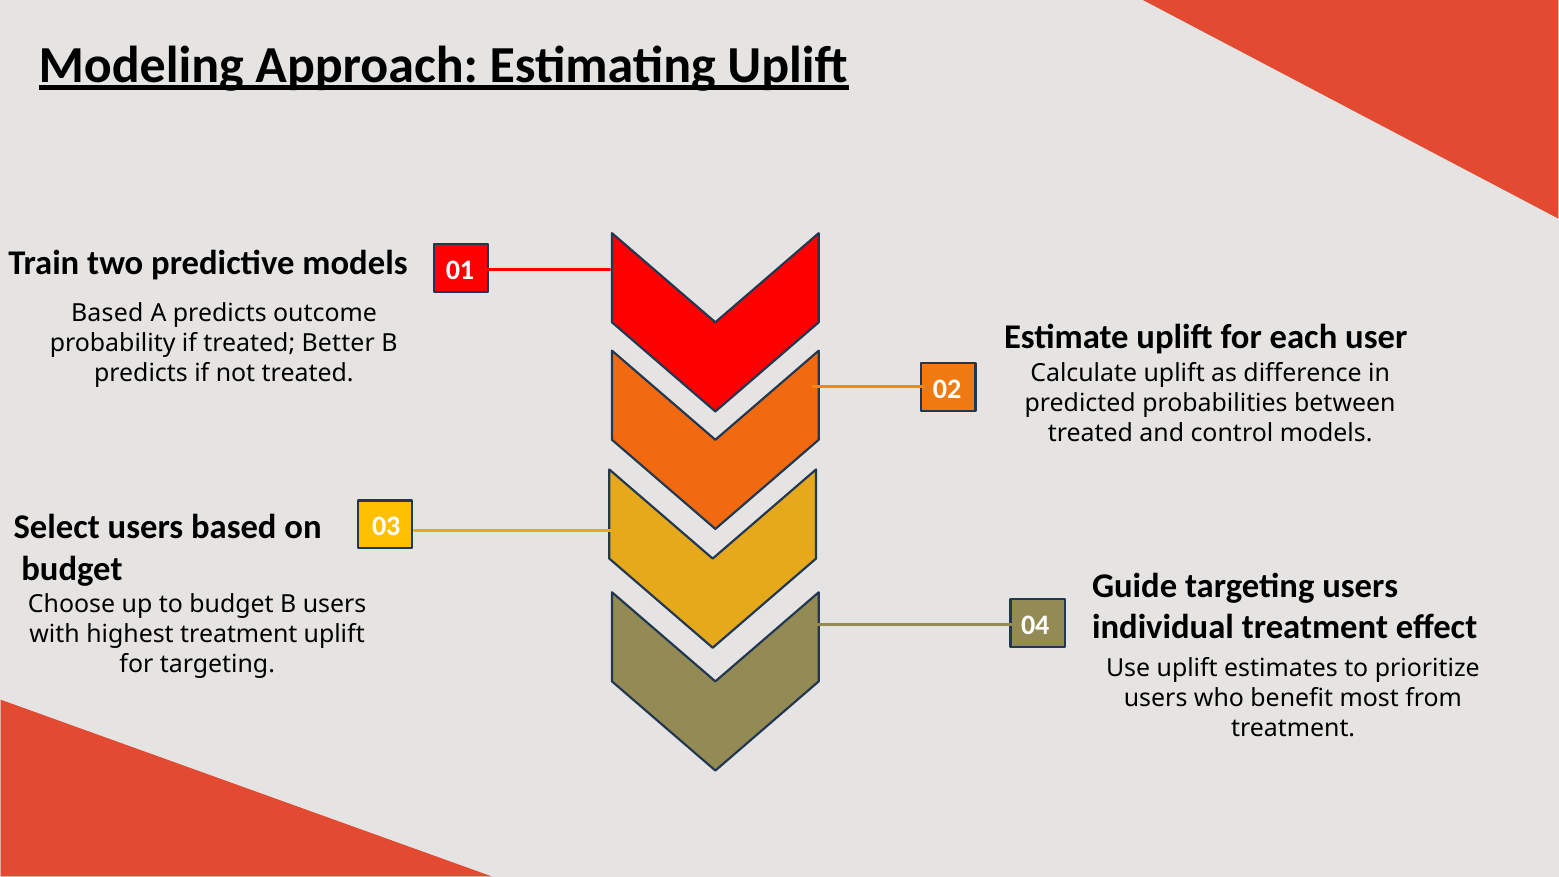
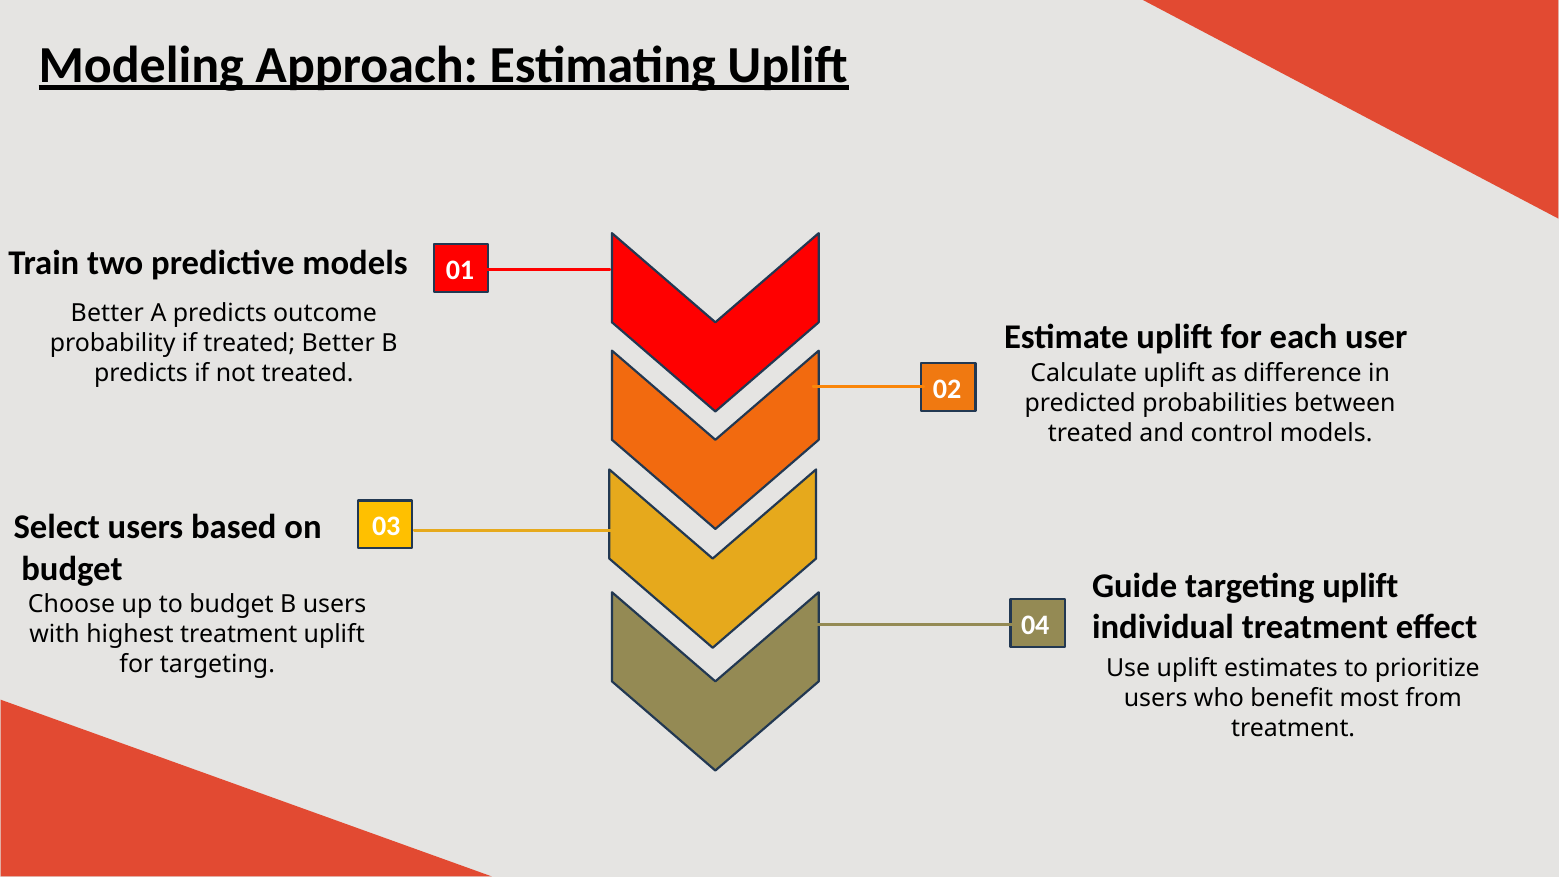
Based at (107, 313): Based -> Better
targeting users: users -> uplift
